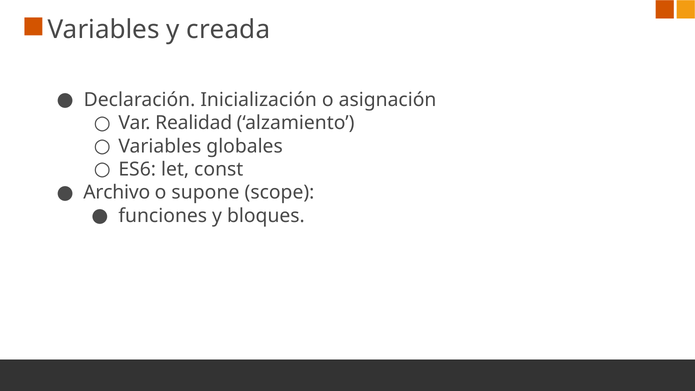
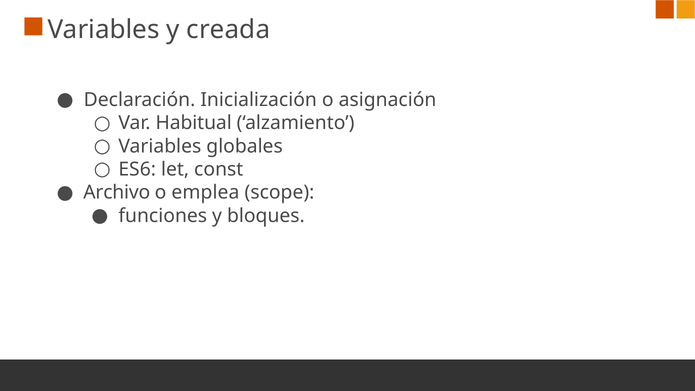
Realidad: Realidad -> Habitual
supone: supone -> emplea
